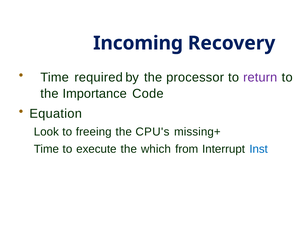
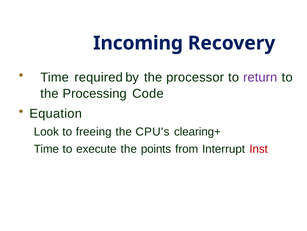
Importance: Importance -> Processing
missing+: missing+ -> clearing+
which: which -> points
Inst colour: blue -> red
